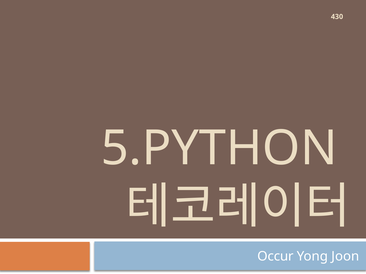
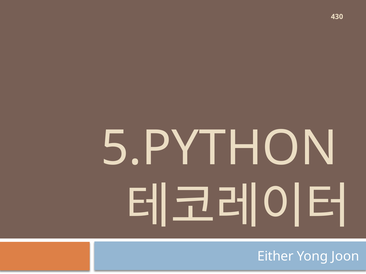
Occur: Occur -> Either
